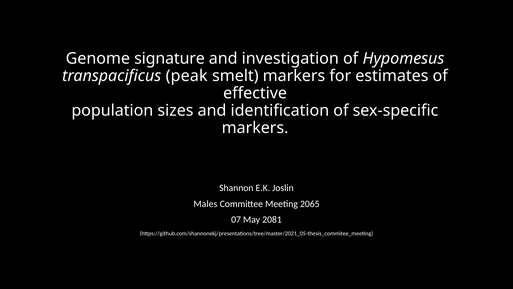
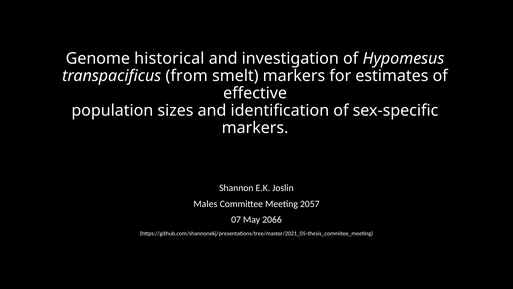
signature: signature -> historical
peak: peak -> from
2065: 2065 -> 2057
2081: 2081 -> 2066
